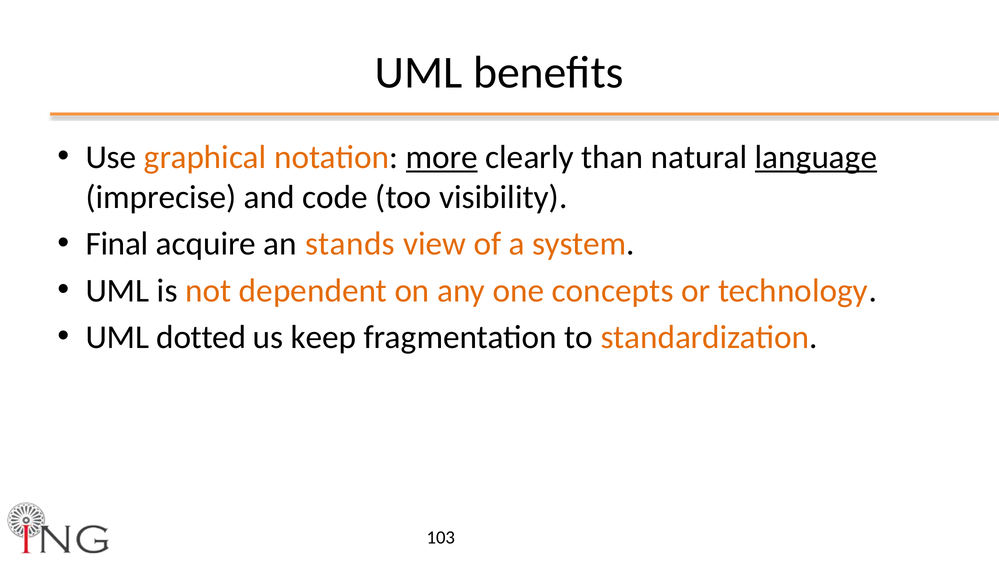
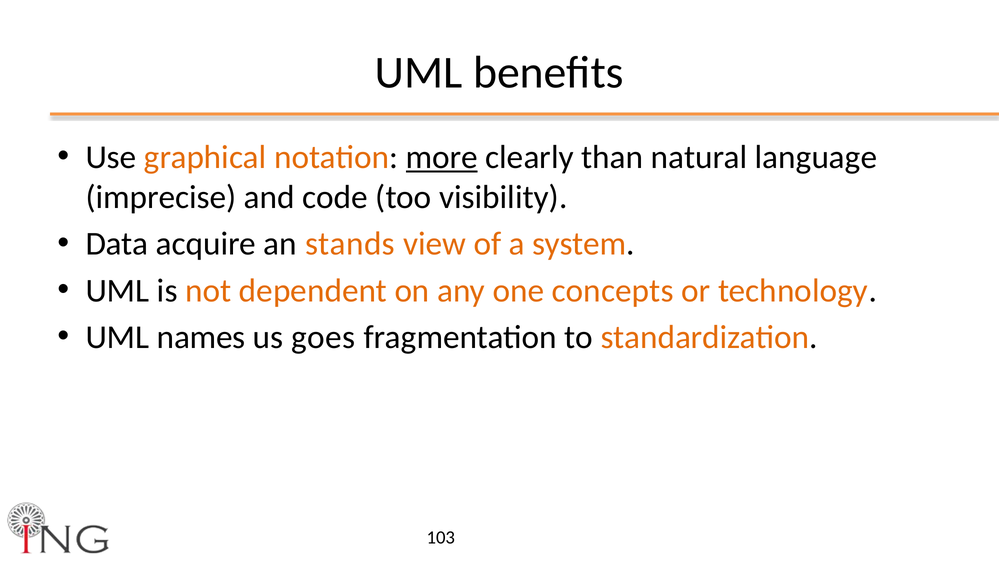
language underline: present -> none
Final: Final -> Data
dotted: dotted -> names
keep: keep -> goes
